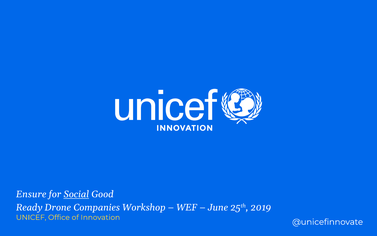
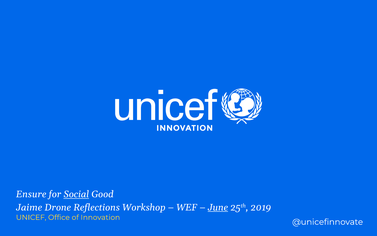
Ready: Ready -> Jaime
Companies: Companies -> Reflections
June underline: none -> present
